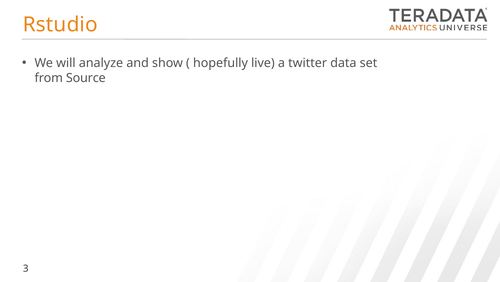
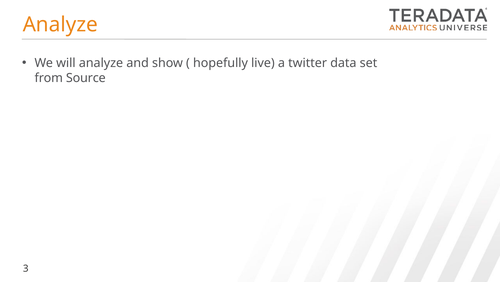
Rstudio at (60, 25): Rstudio -> Analyze
